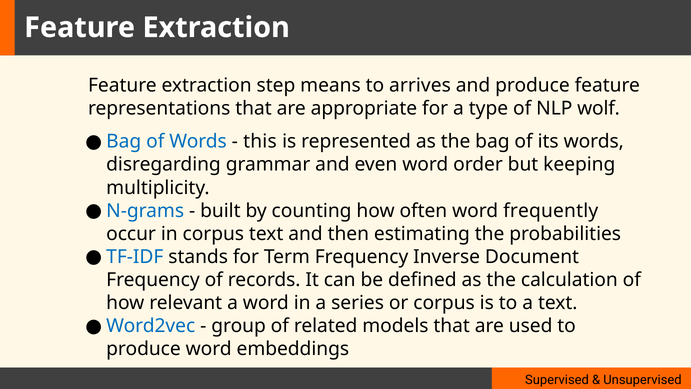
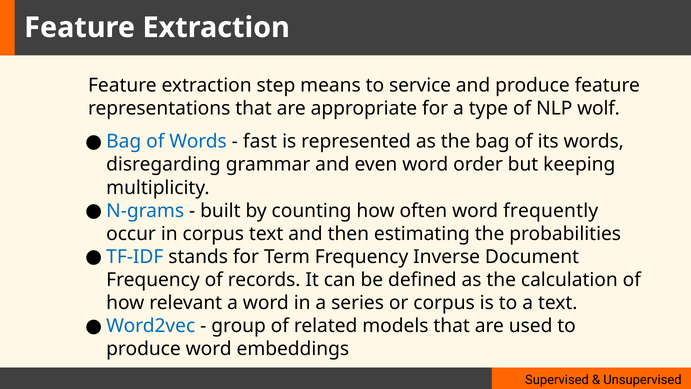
arrives: arrives -> service
this: this -> fast
